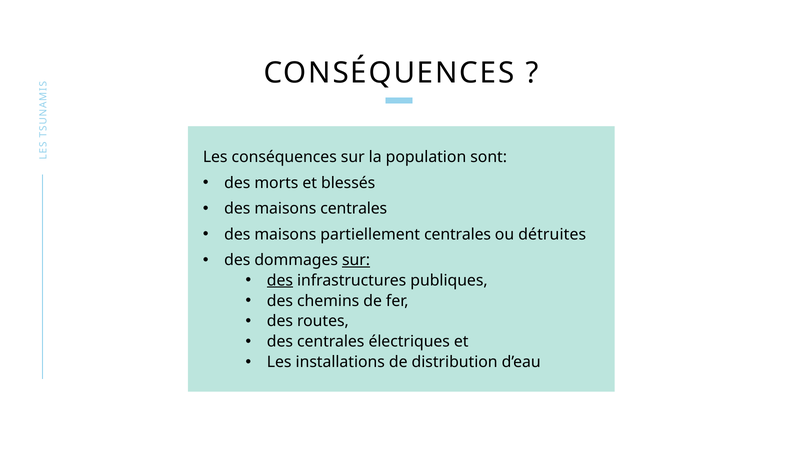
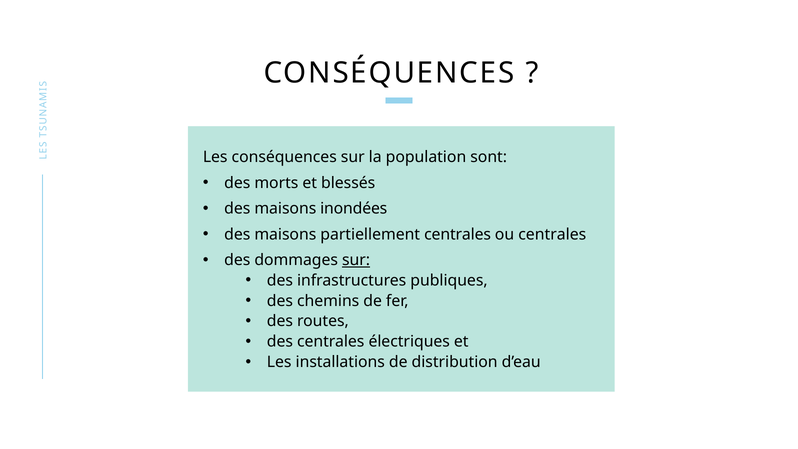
maisons centrales: centrales -> inondées
ou détruites: détruites -> centrales
des at (280, 280) underline: present -> none
